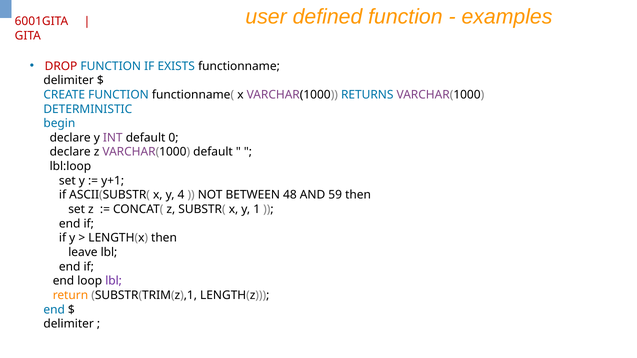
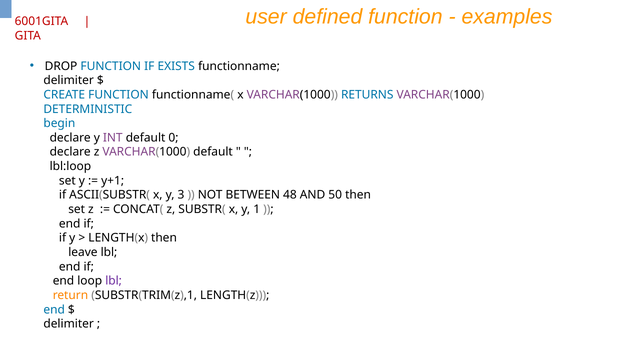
DROP colour: red -> black
4: 4 -> 3
59: 59 -> 50
